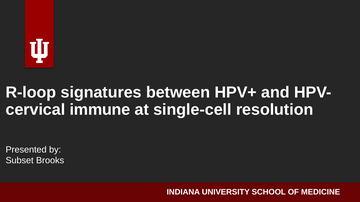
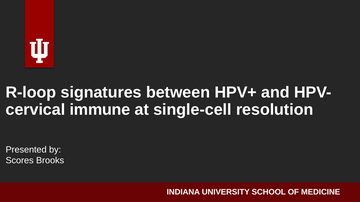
Subset: Subset -> Scores
